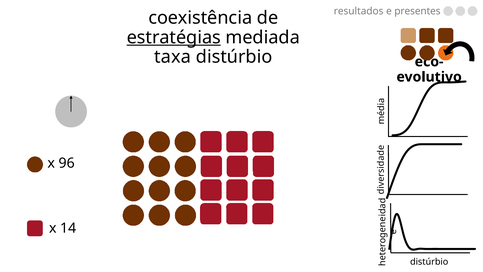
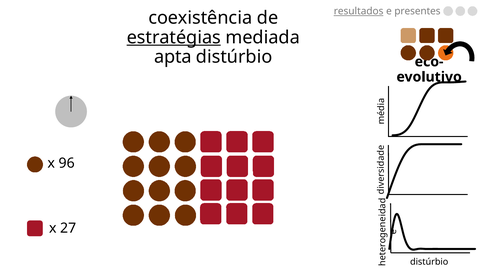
resultados underline: none -> present
taxa: taxa -> apta
14: 14 -> 27
